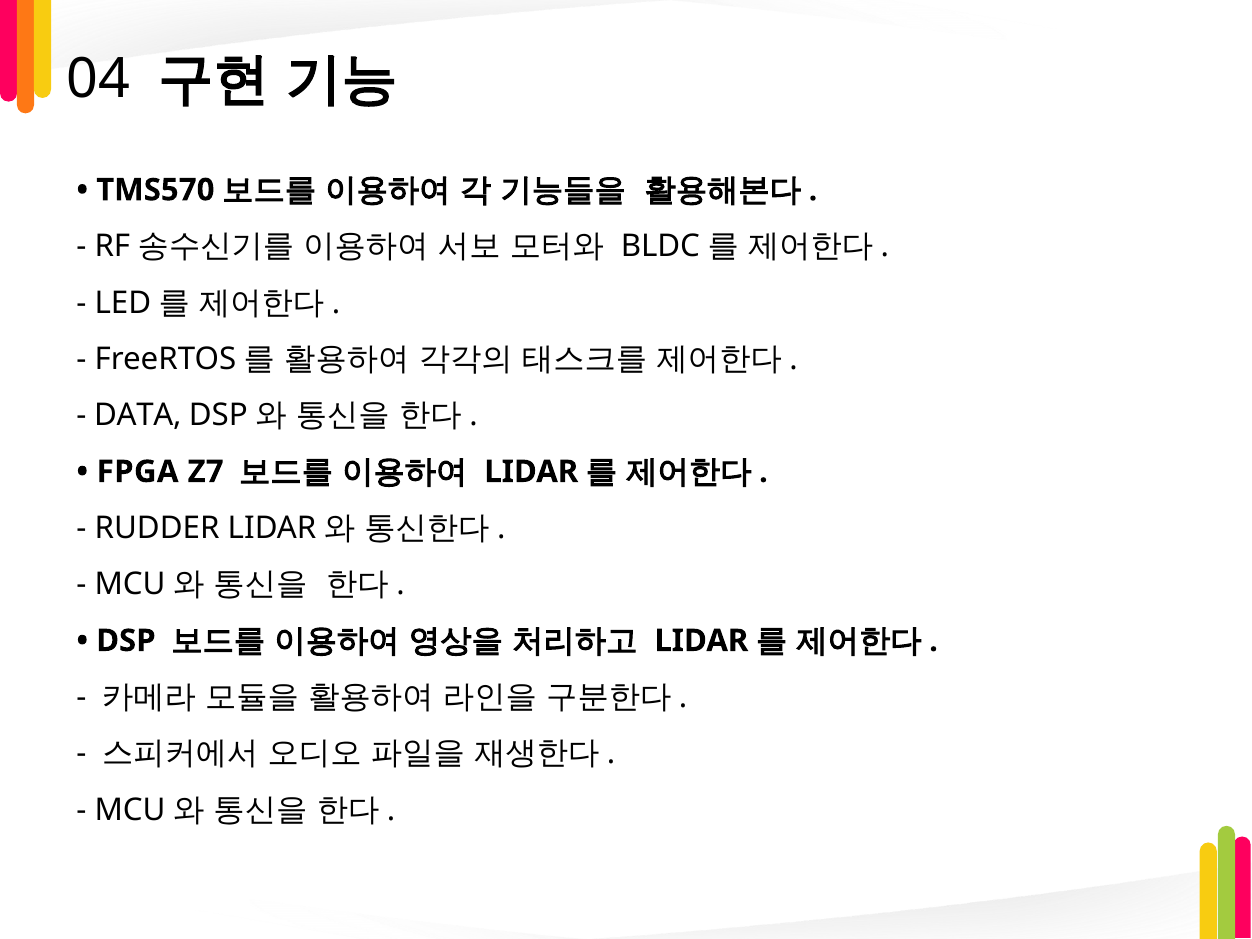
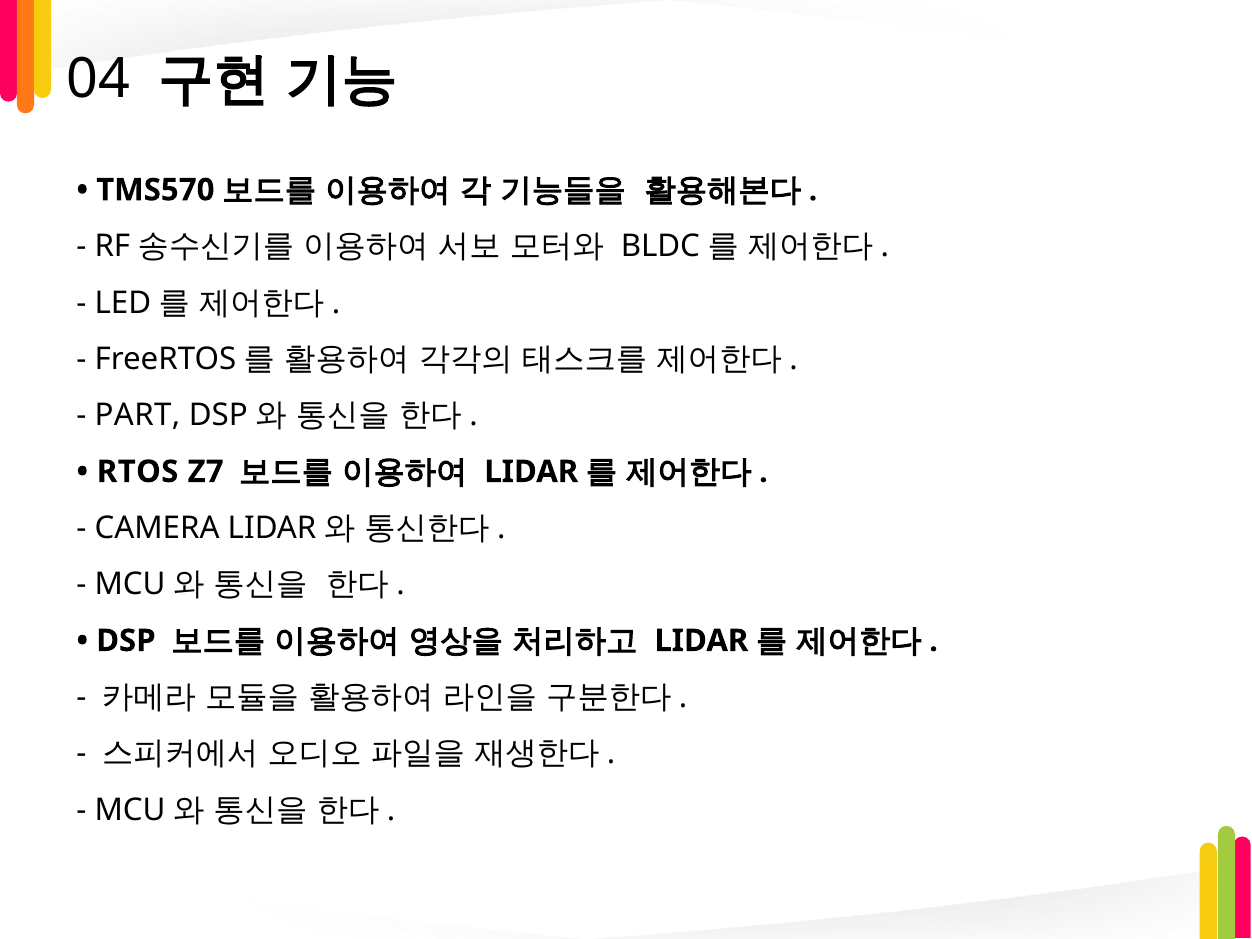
DATA: DATA -> PART
FPGA: FPGA -> RTOS
RUDDER: RUDDER -> CAMERA
